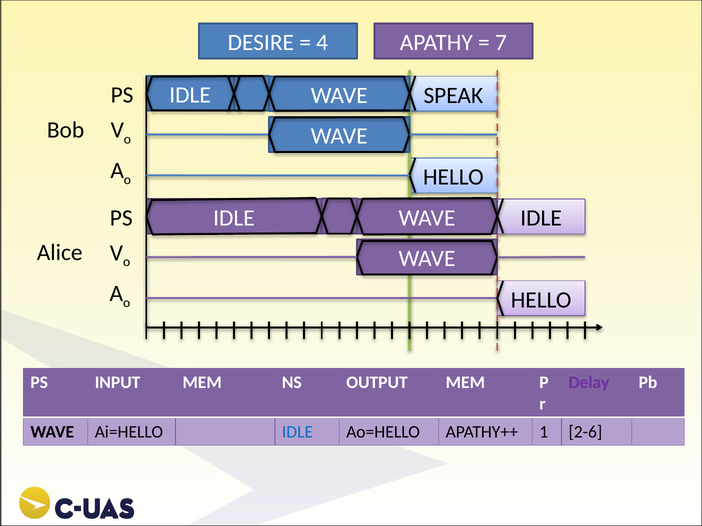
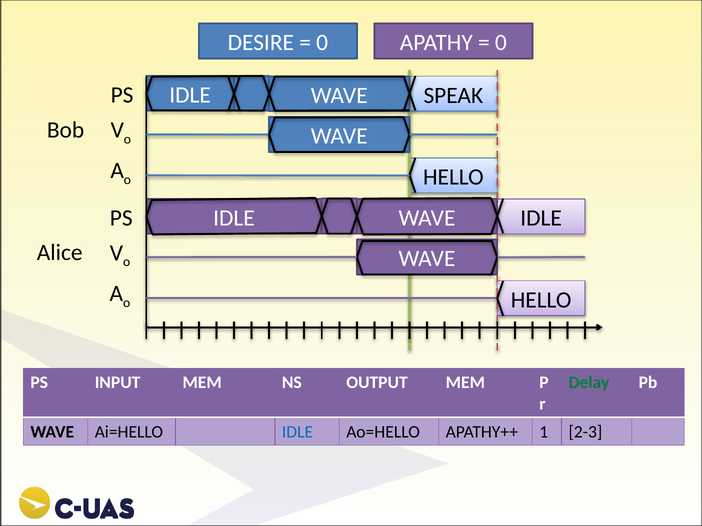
4 at (322, 43): 4 -> 0
7 at (501, 43): 7 -> 0
Delay colour: purple -> green
2-6: 2-6 -> 2-3
